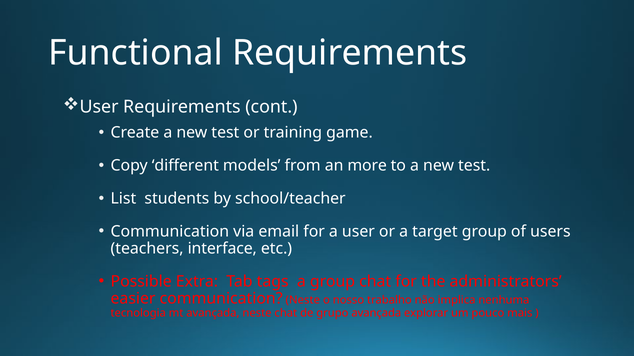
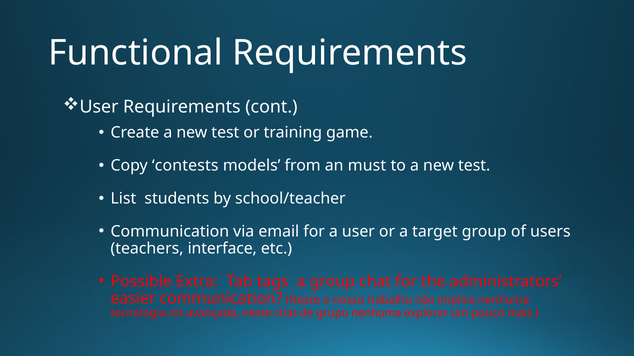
different: different -> contests
more: more -> must
grupo avançada: avançada -> nenhuma
